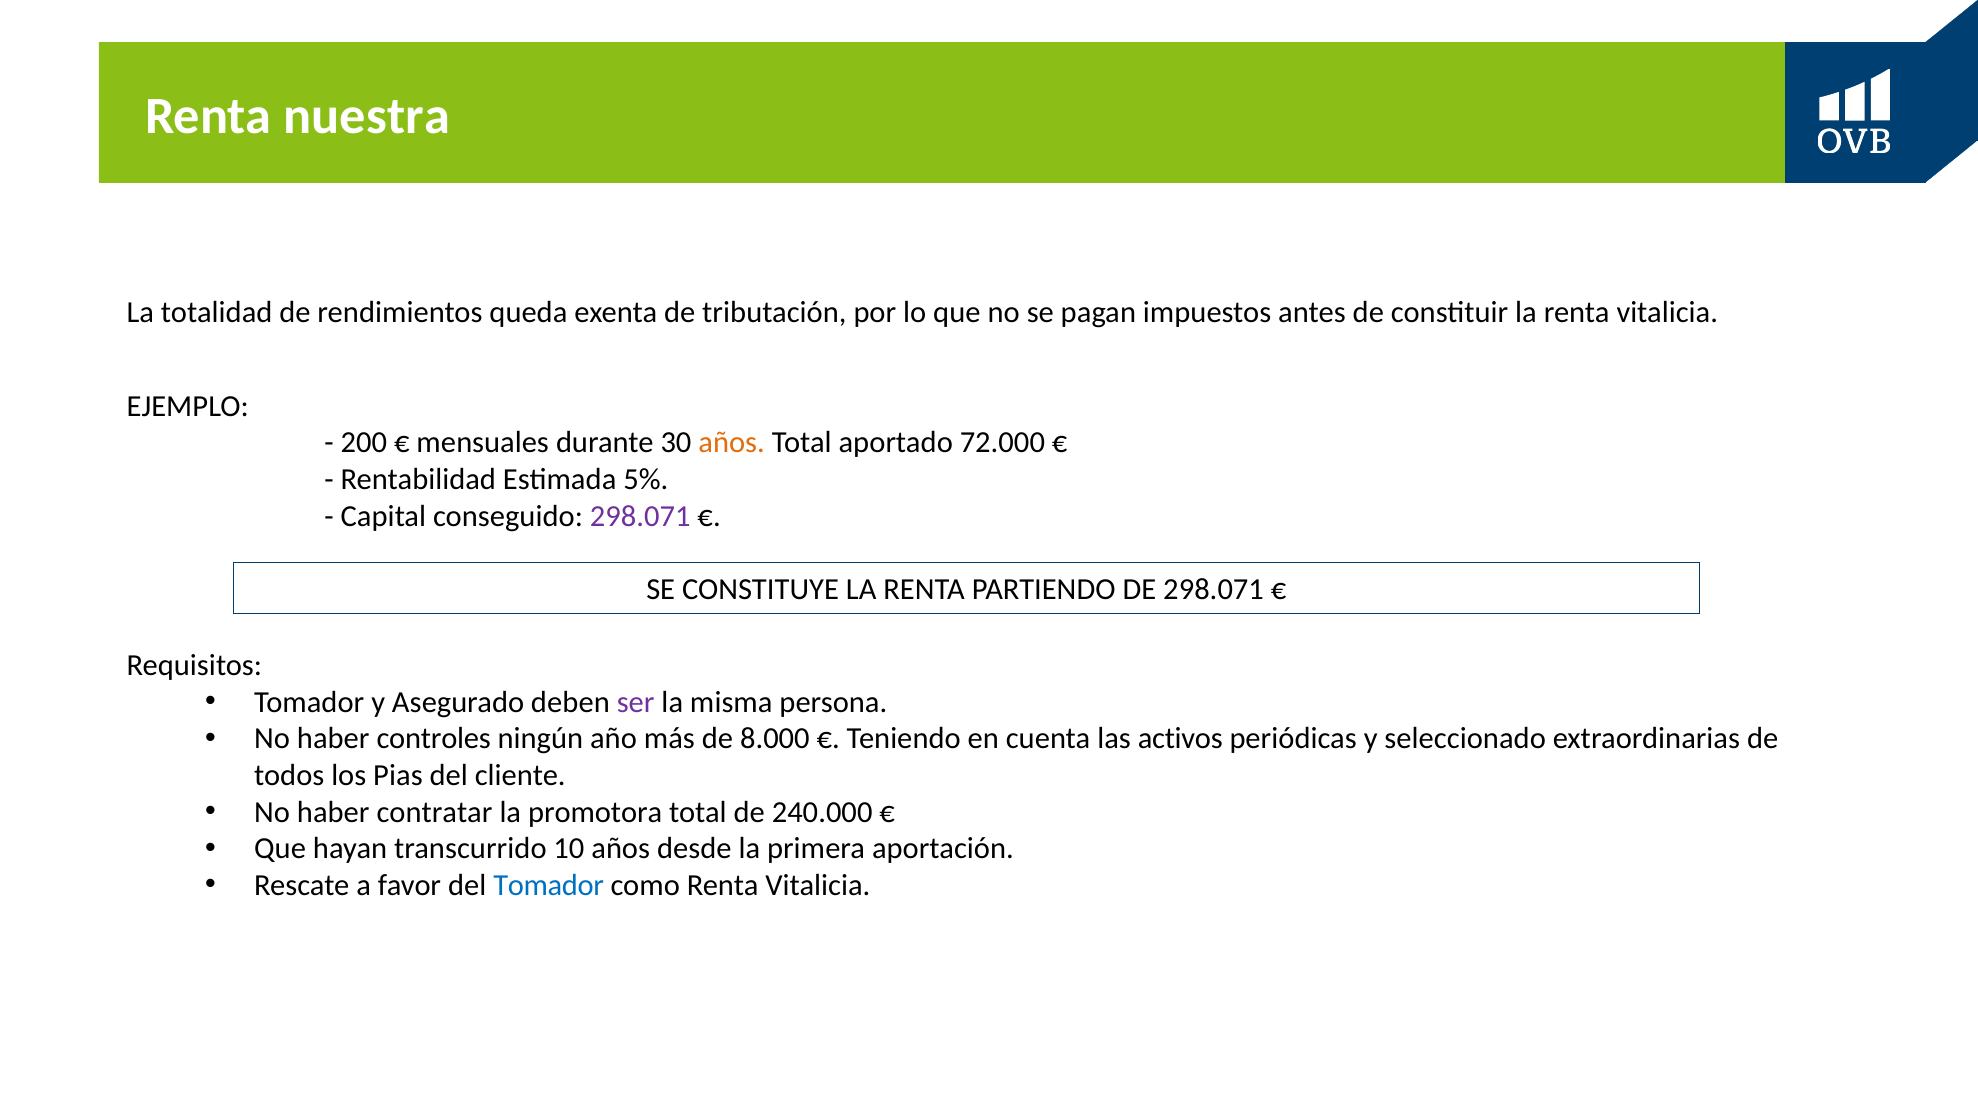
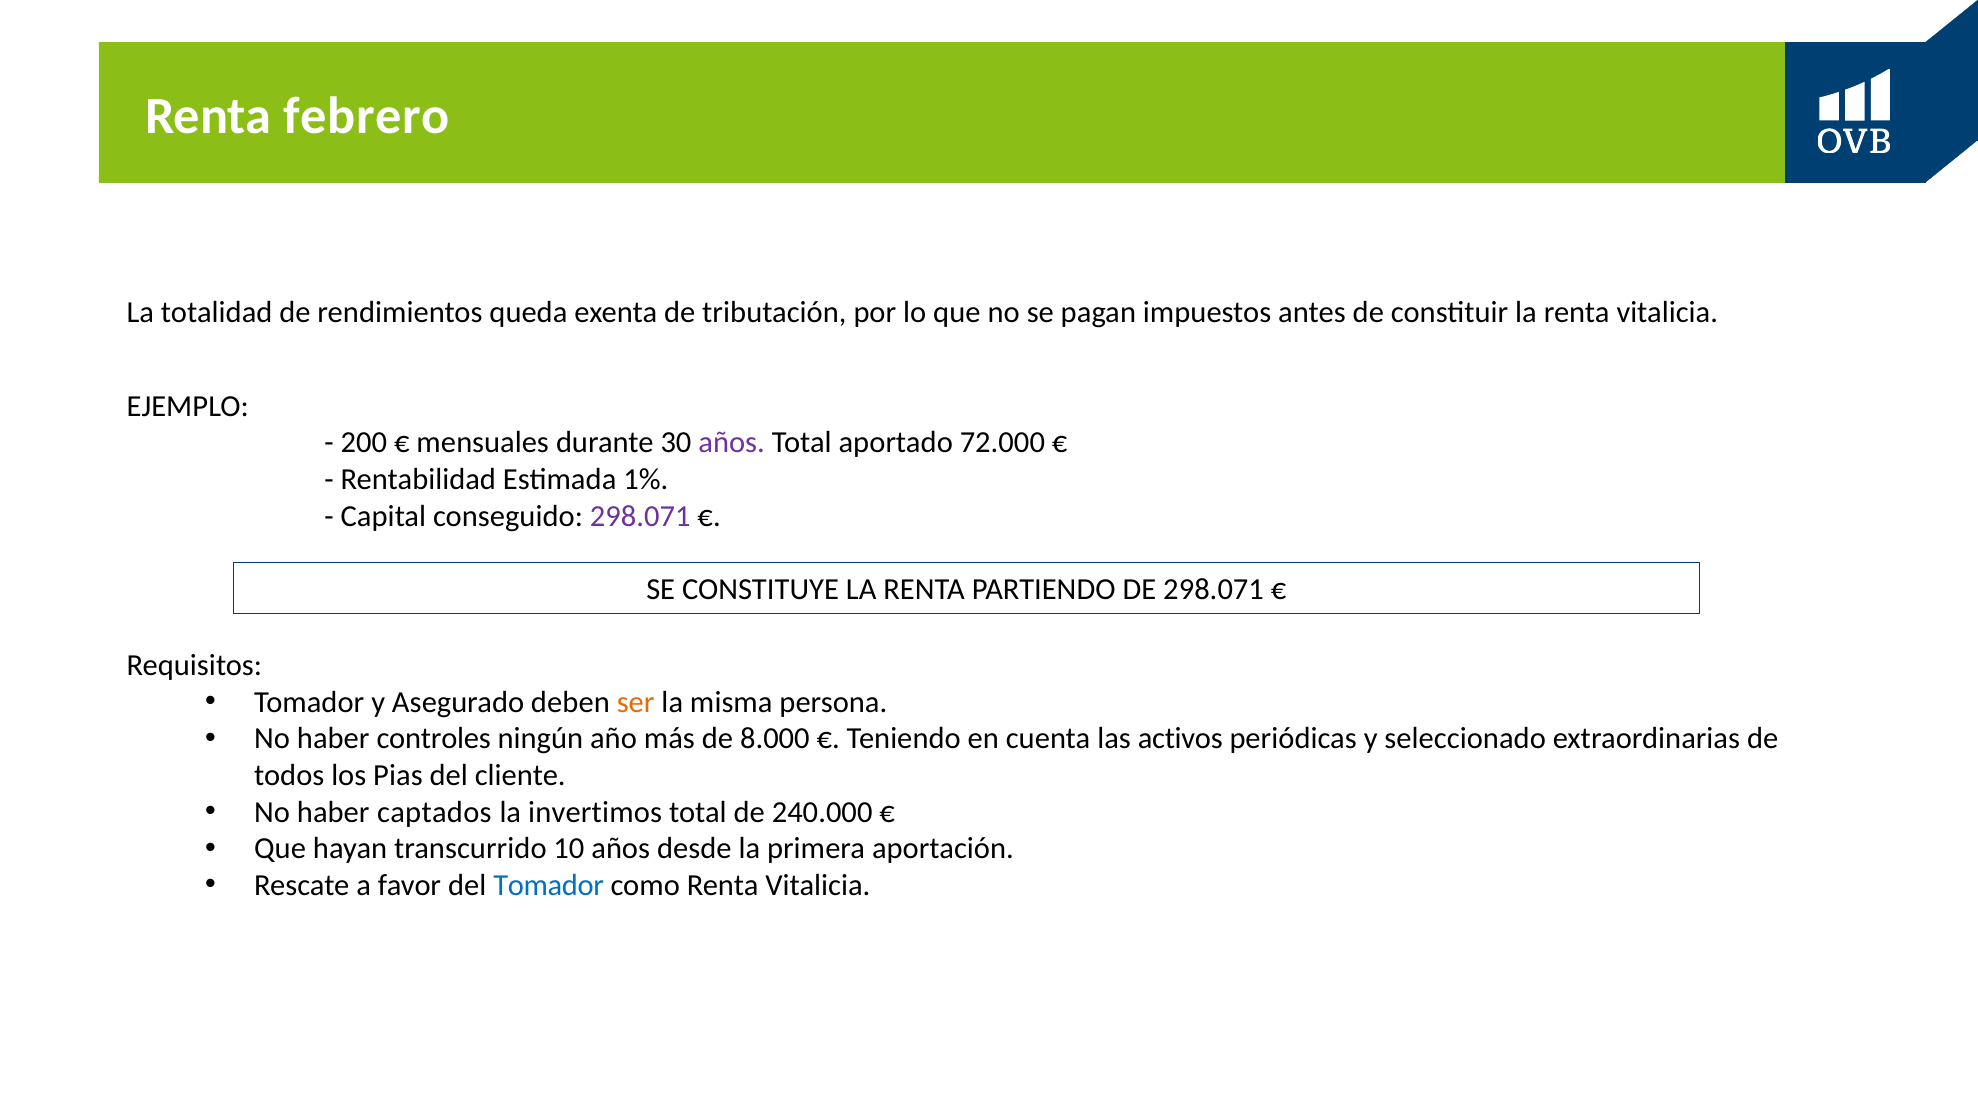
nuestra: nuestra -> febrero
años at (732, 443) colour: orange -> purple
5%: 5% -> 1%
ser colour: purple -> orange
contratar: contratar -> captados
promotora: promotora -> invertimos
